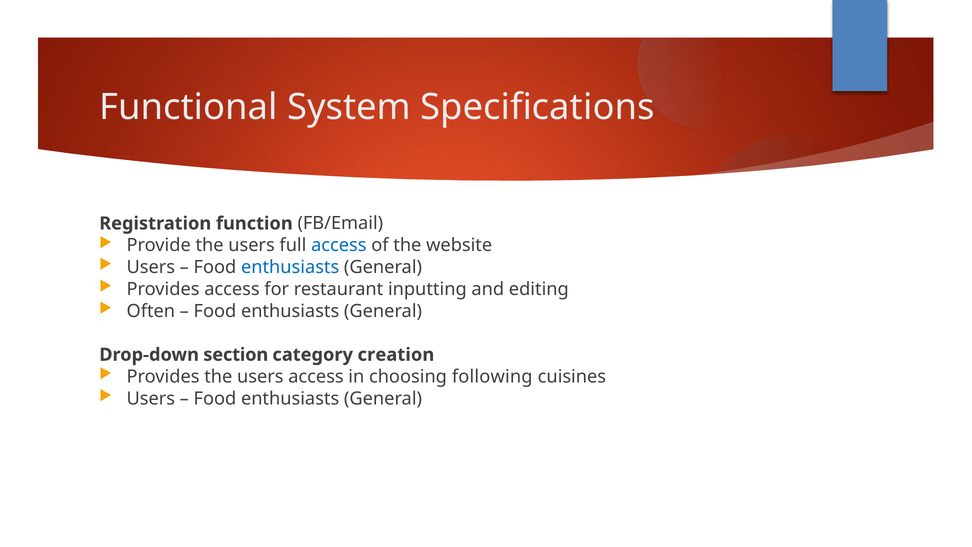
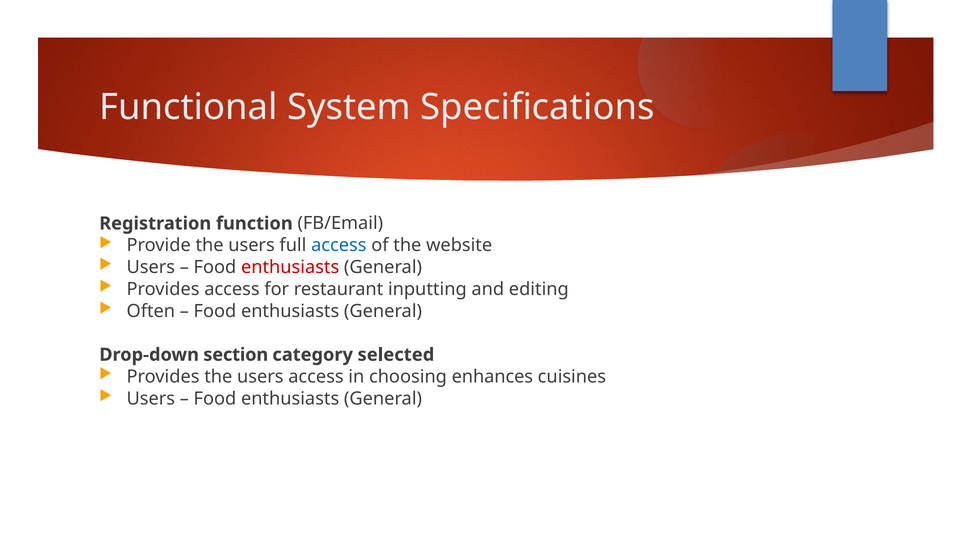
enthusiasts at (290, 267) colour: blue -> red
creation: creation -> selected
following: following -> enhances
